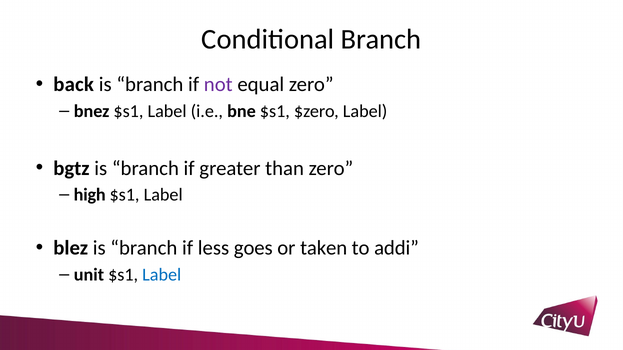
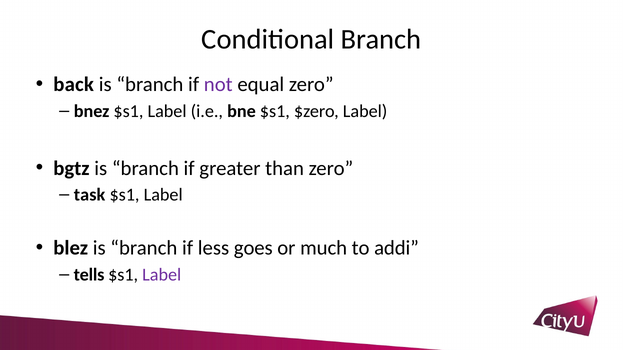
high: high -> task
taken: taken -> much
unit: unit -> tells
Label at (162, 275) colour: blue -> purple
